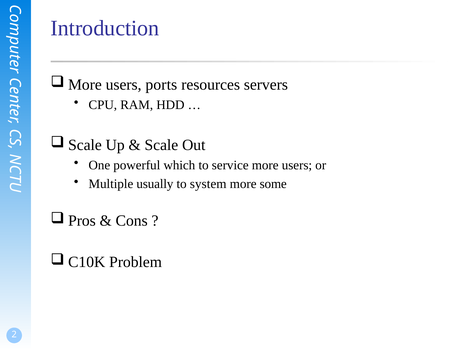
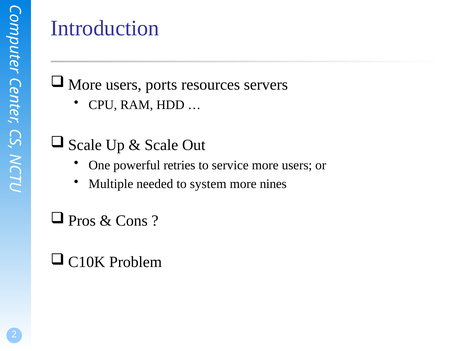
which: which -> retries
usually: usually -> needed
some: some -> nines
